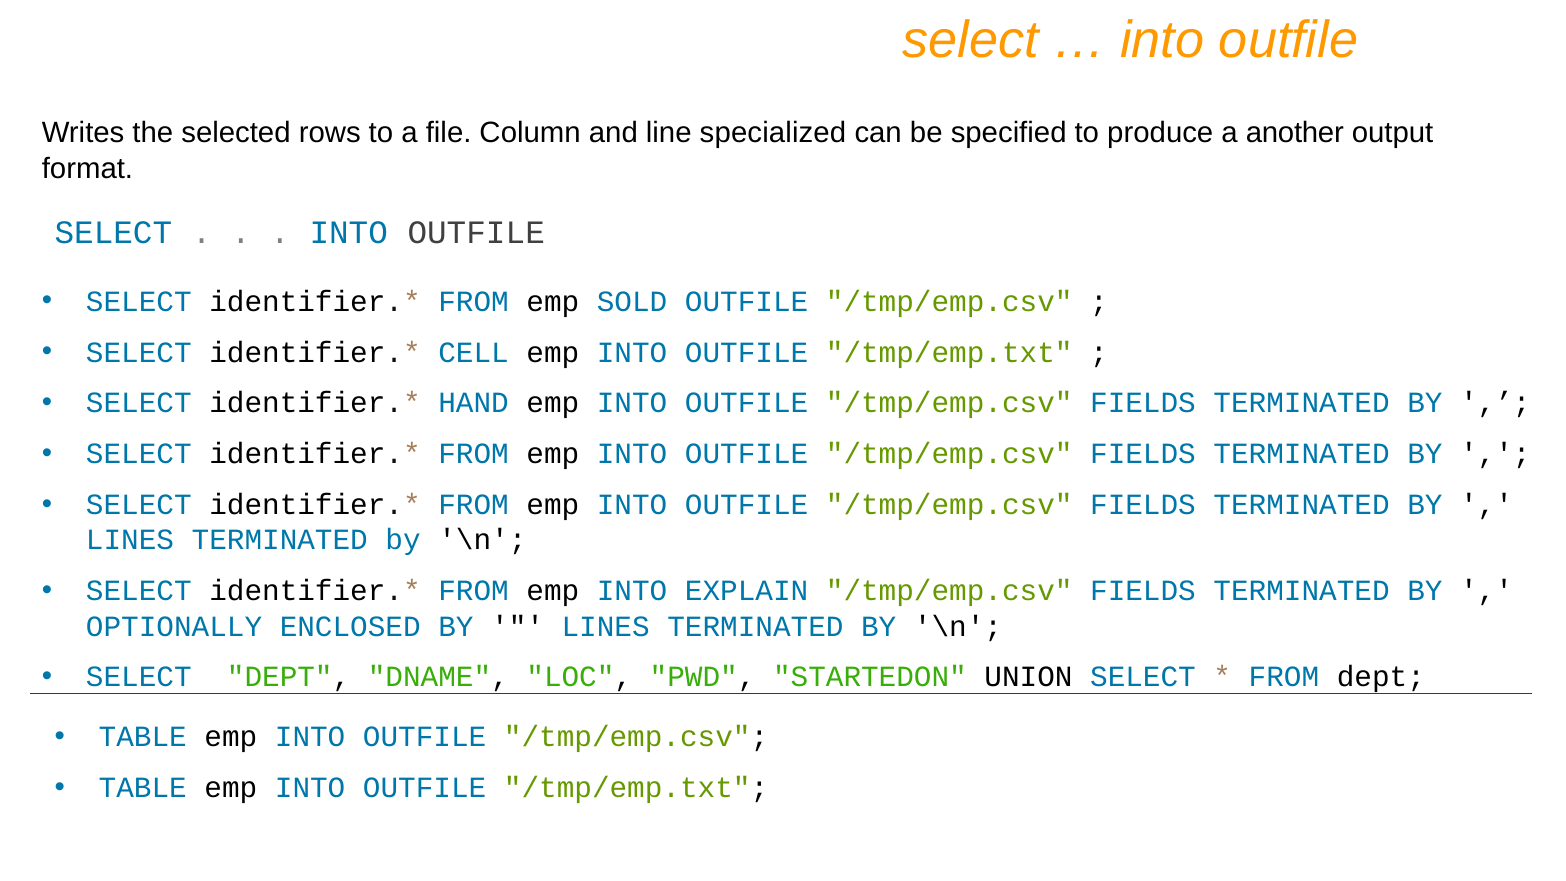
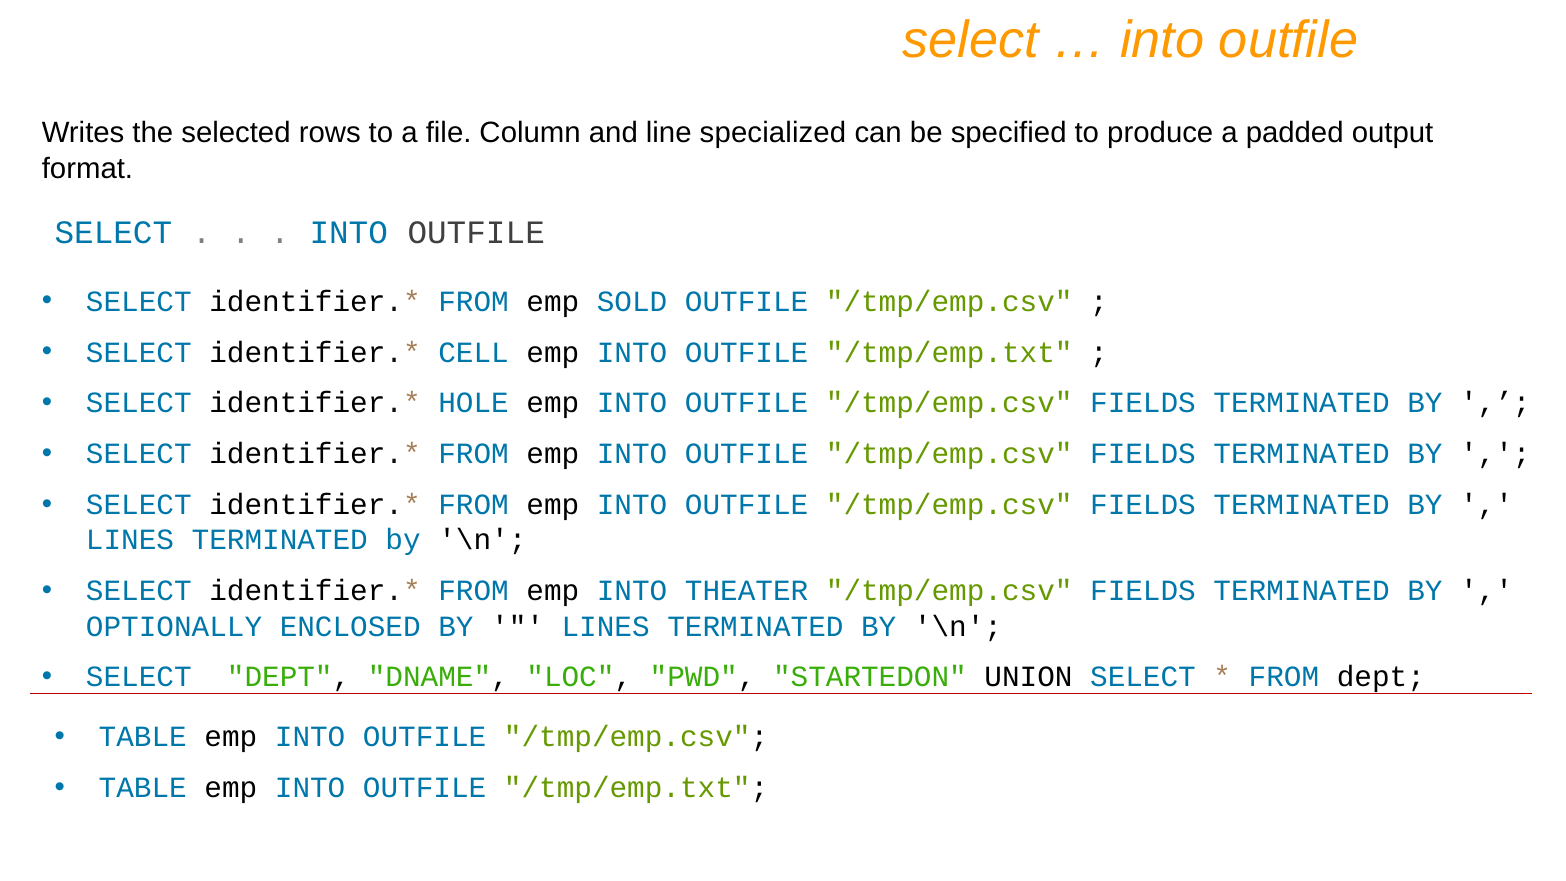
another: another -> padded
HAND: HAND -> HOLE
EXPLAIN: EXPLAIN -> THEATER
